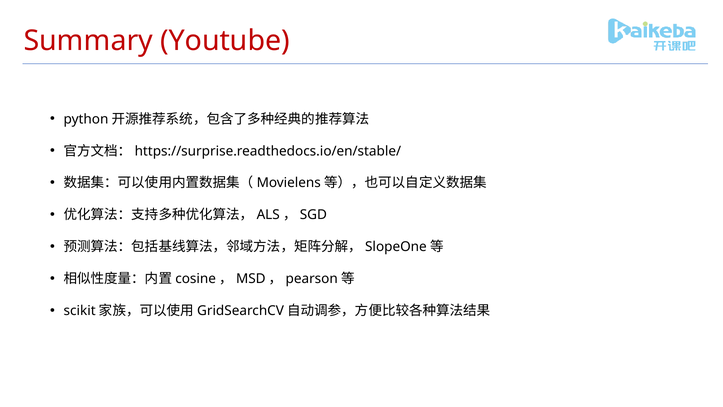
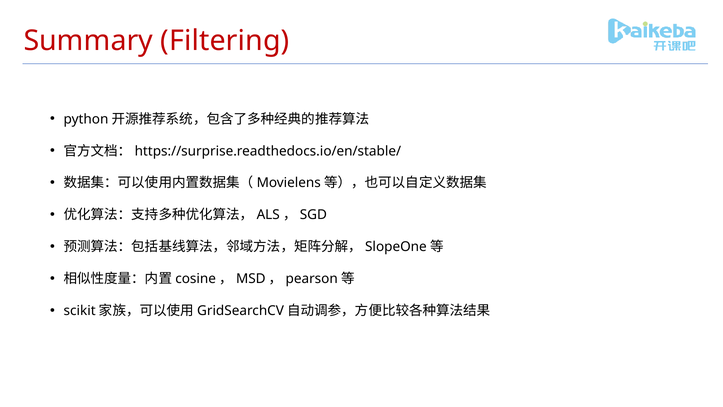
Youtube: Youtube -> Filtering
